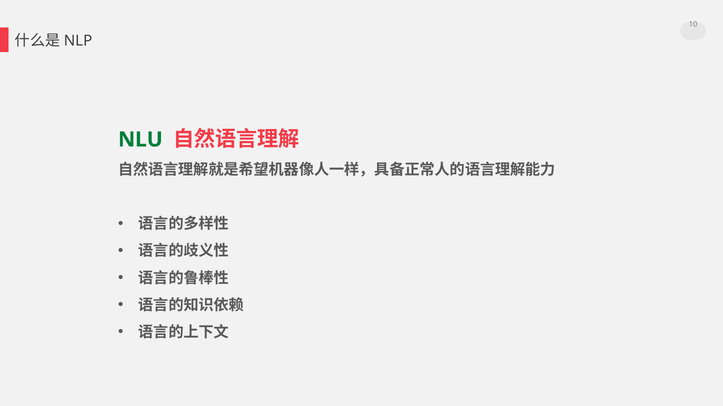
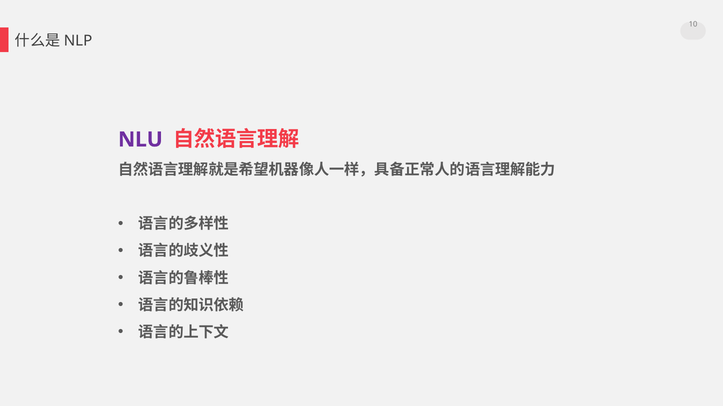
NLU colour: green -> purple
